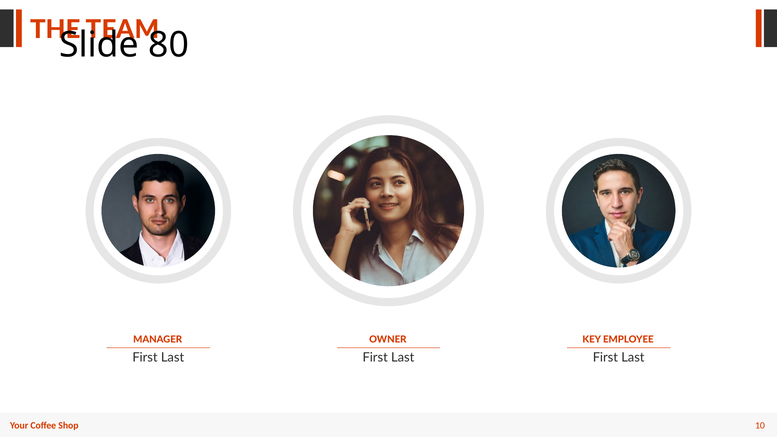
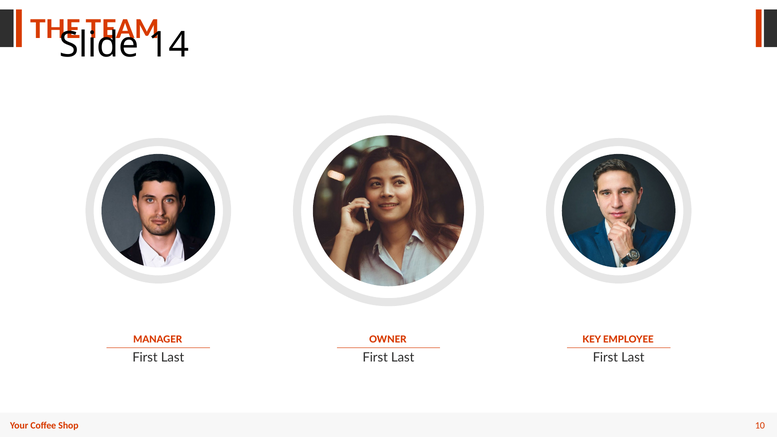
80: 80 -> 14
